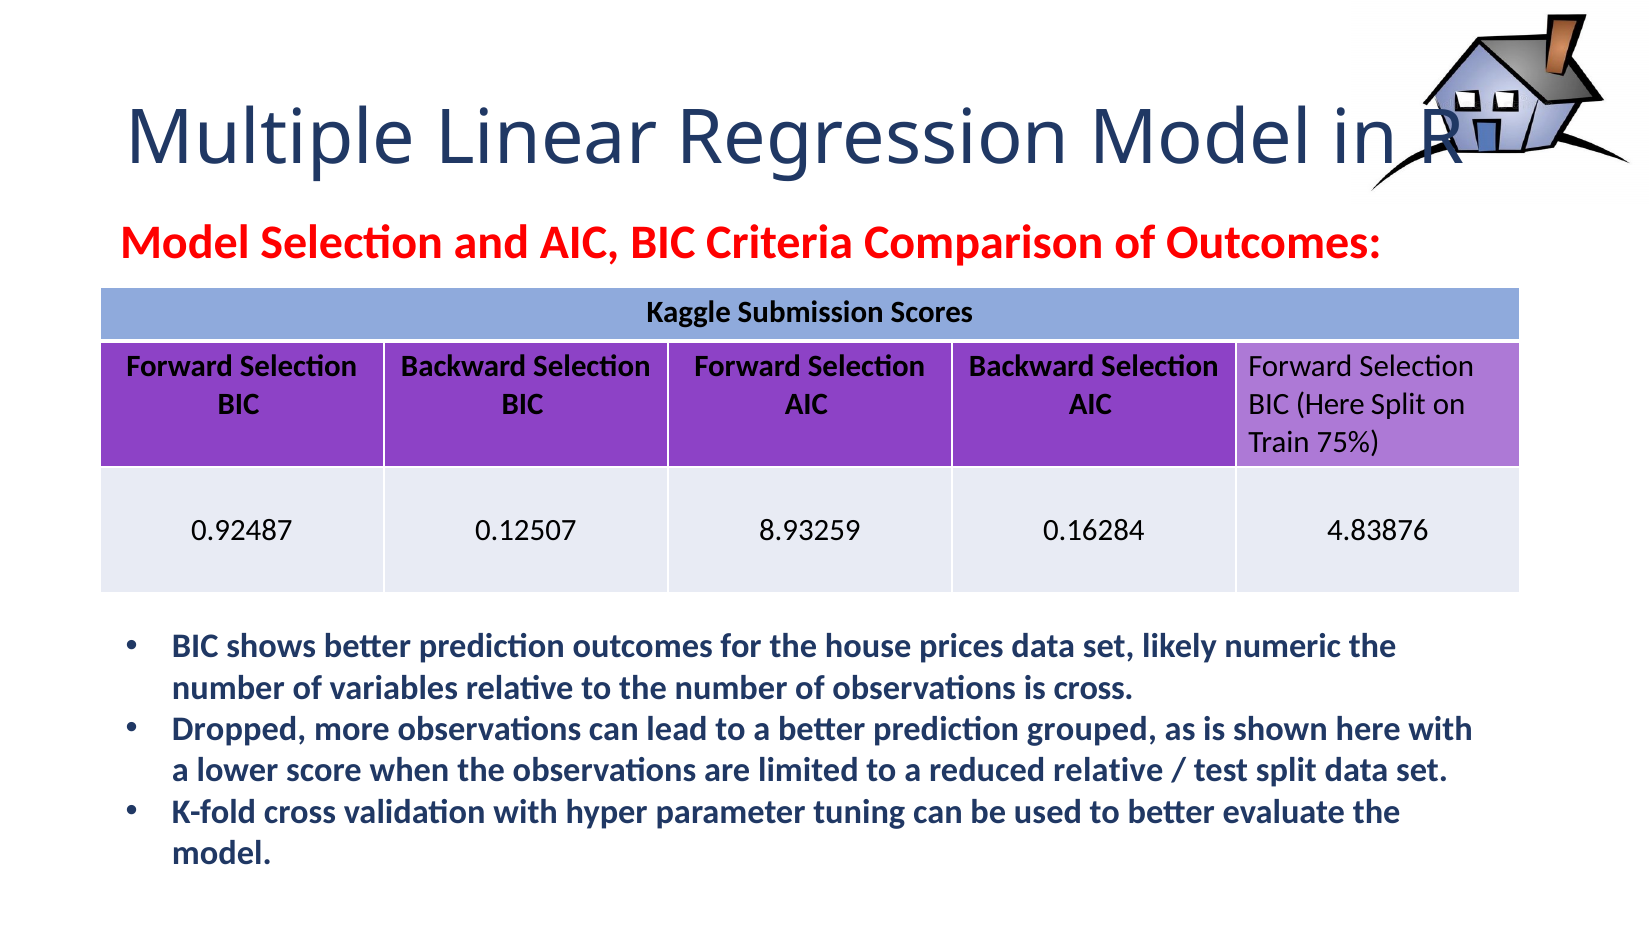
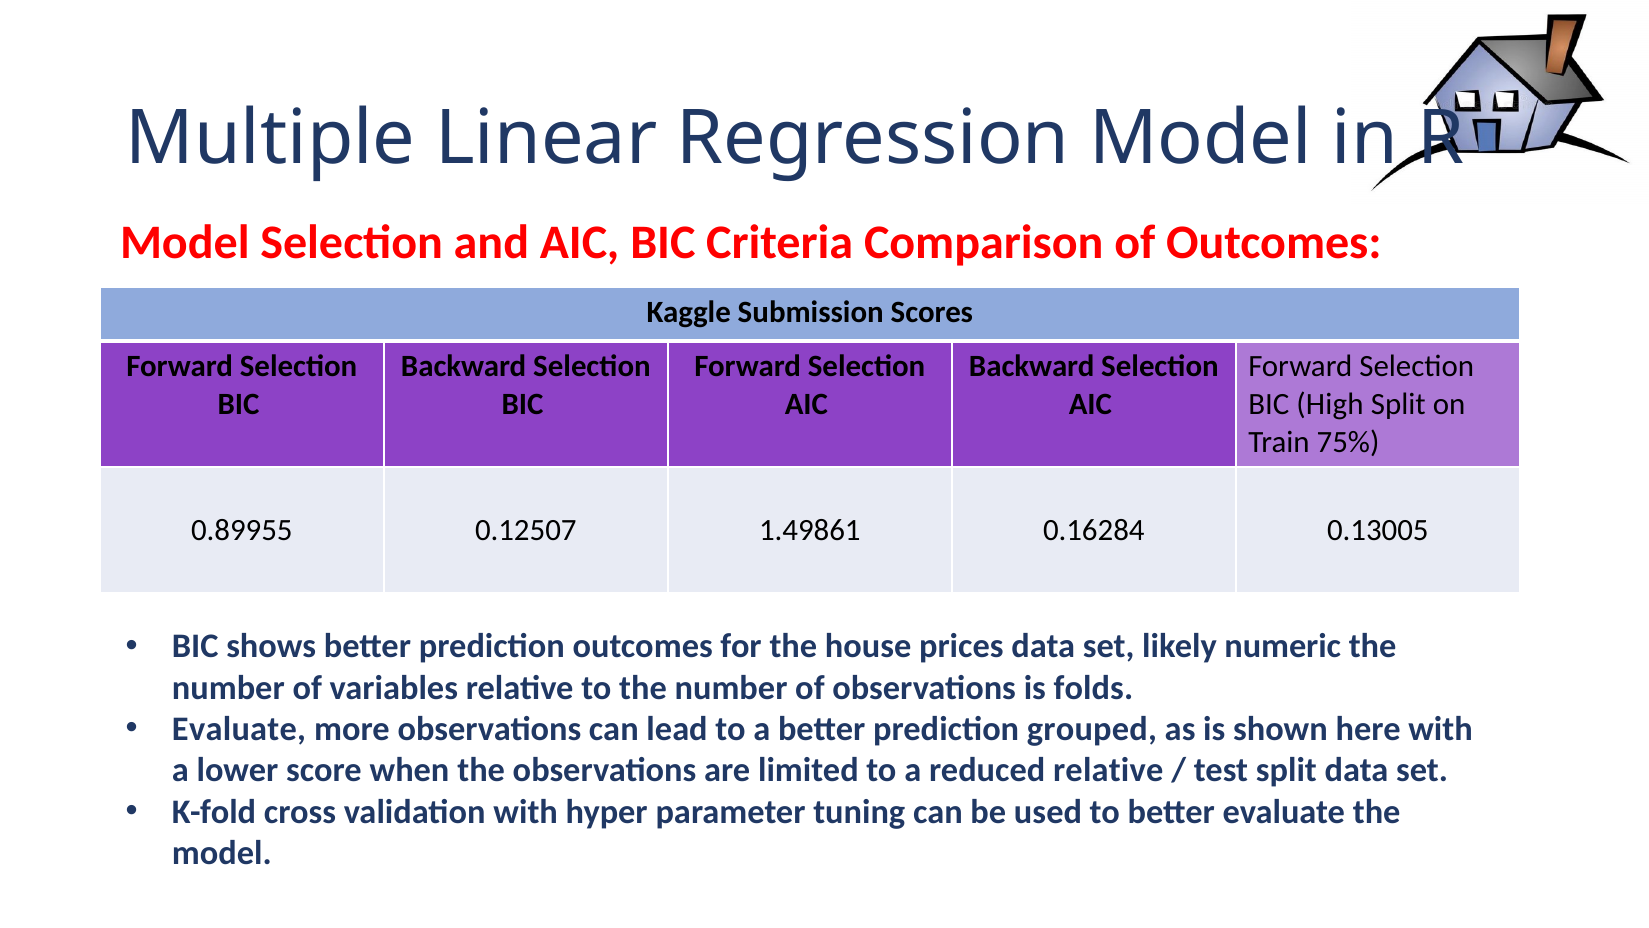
BIC Here: Here -> High
0.92487: 0.92487 -> 0.89955
8.93259: 8.93259 -> 1.49861
4.83876: 4.83876 -> 0.13005
is cross: cross -> folds
Dropped at (239, 729): Dropped -> Evaluate
